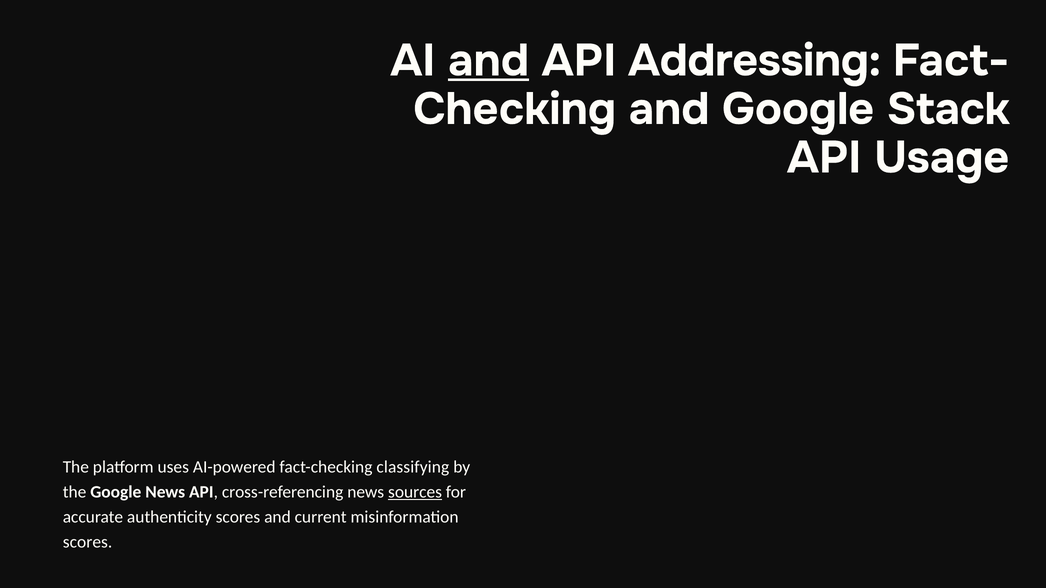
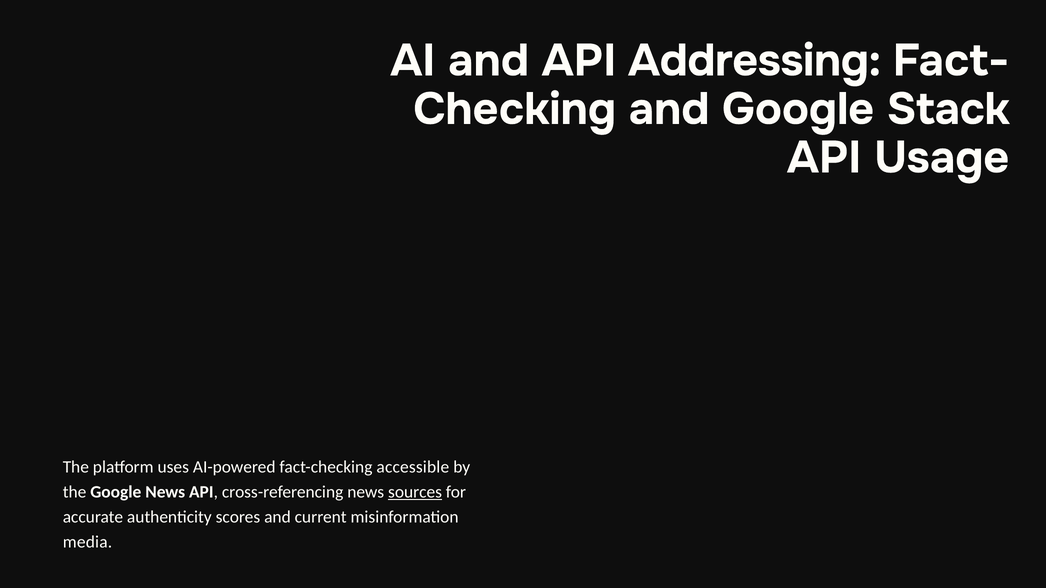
and at (488, 61) underline: present -> none
classifying: classifying -> accessible
scores at (88, 542): scores -> media
